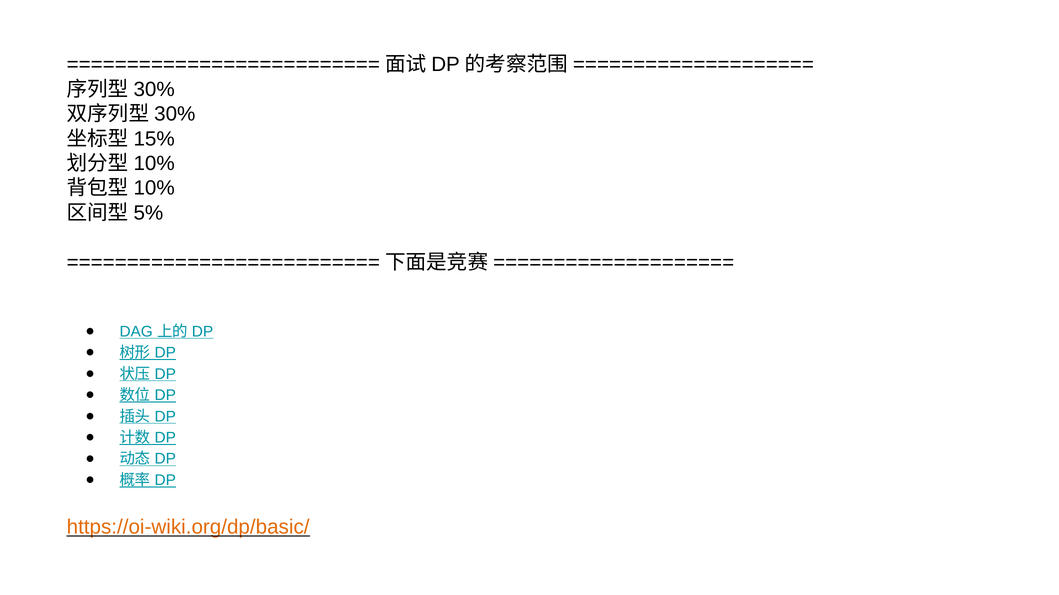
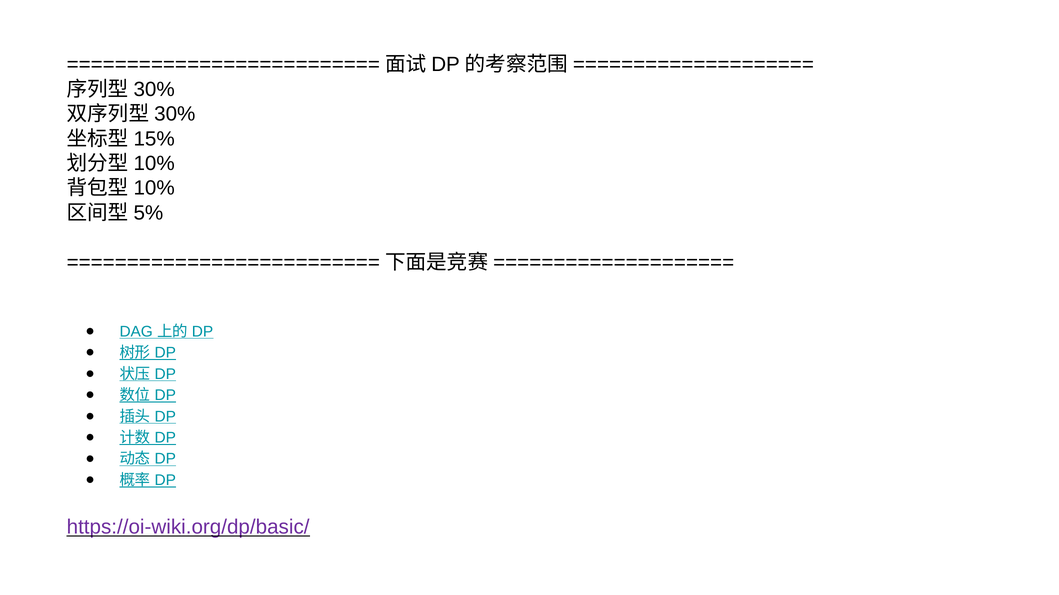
https://oi-wiki.org/dp/basic/ colour: orange -> purple
